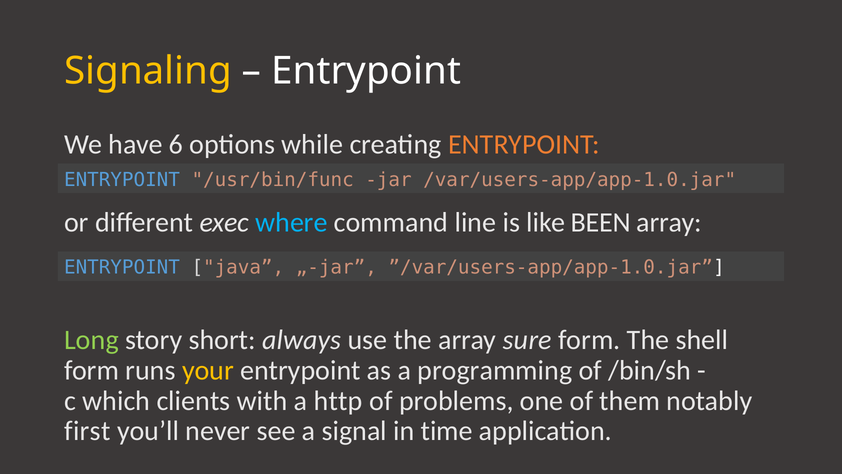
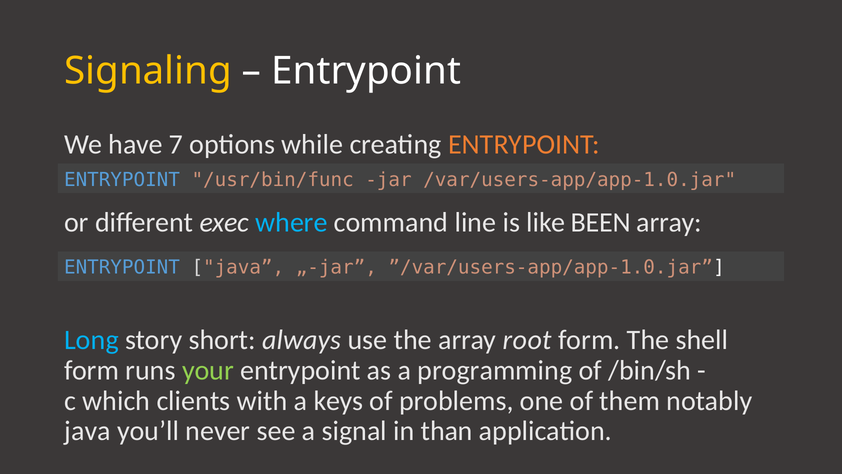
6: 6 -> 7
Long colour: light green -> light blue
sure: sure -> root
your colour: yellow -> light green
http: http -> keys
first at (87, 431): first -> java
time: time -> than
